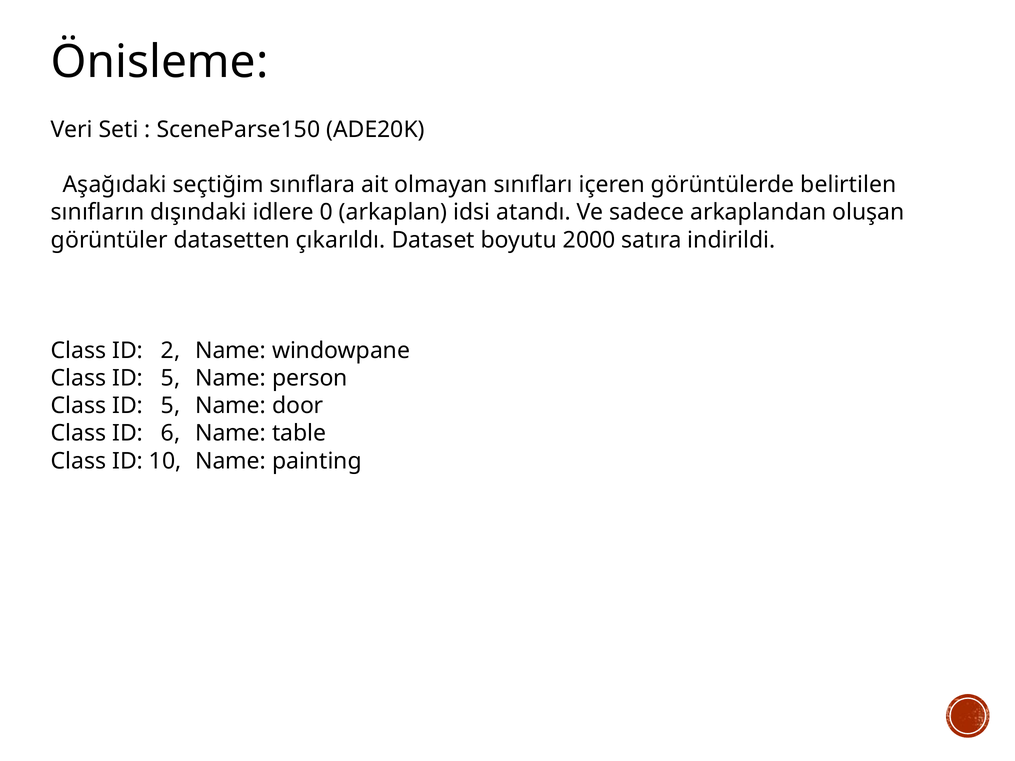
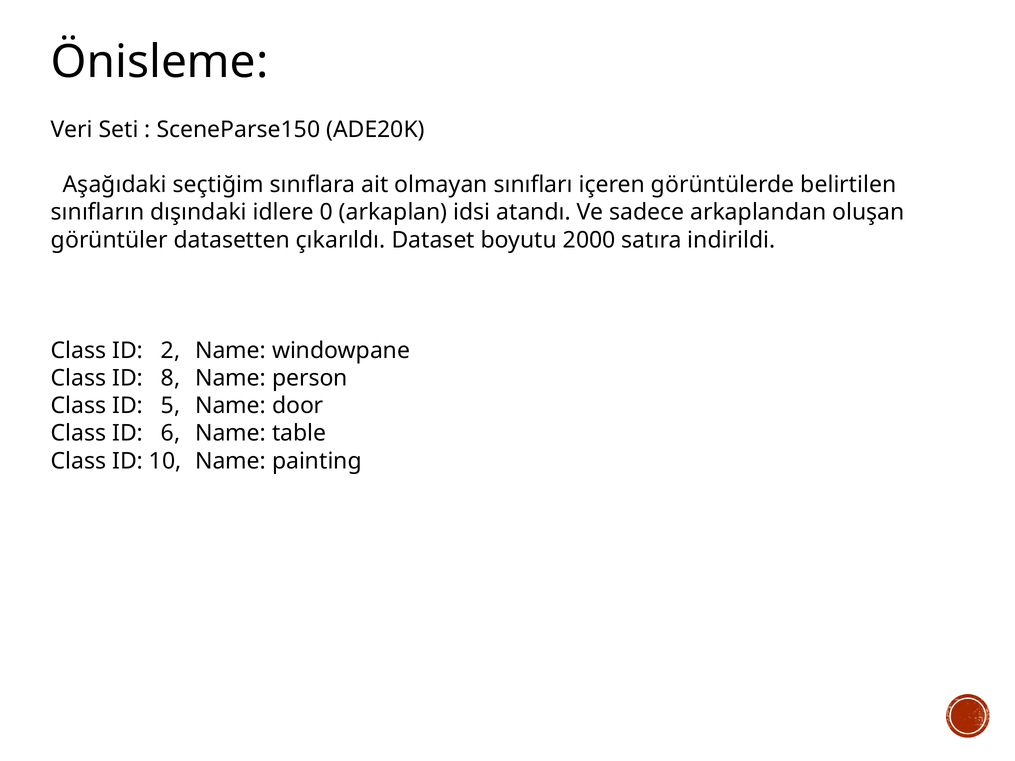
5 at (171, 378): 5 -> 8
